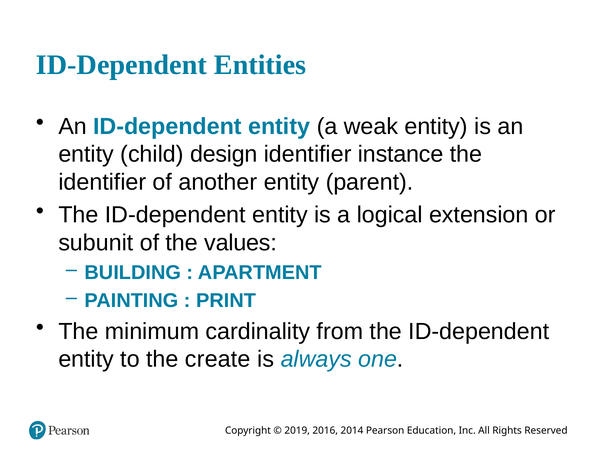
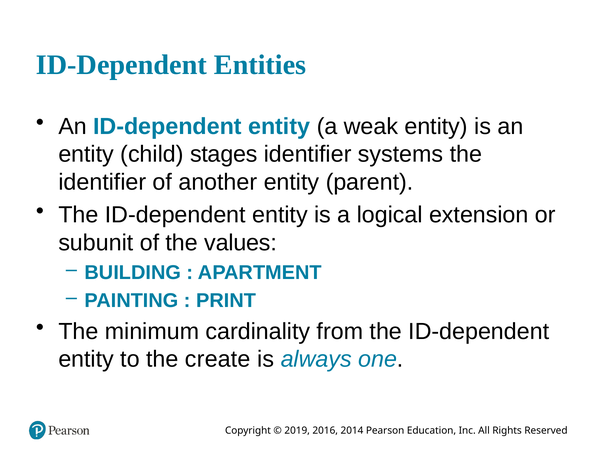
design: design -> stages
instance: instance -> systems
